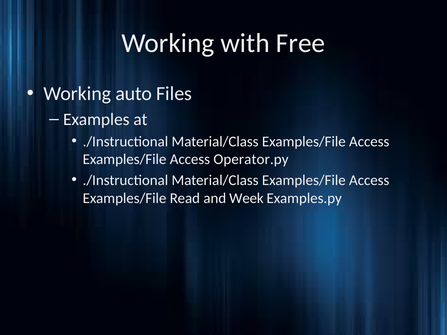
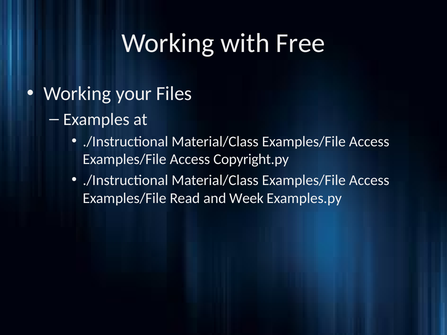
auto: auto -> your
Operator.py: Operator.py -> Copyright.py
